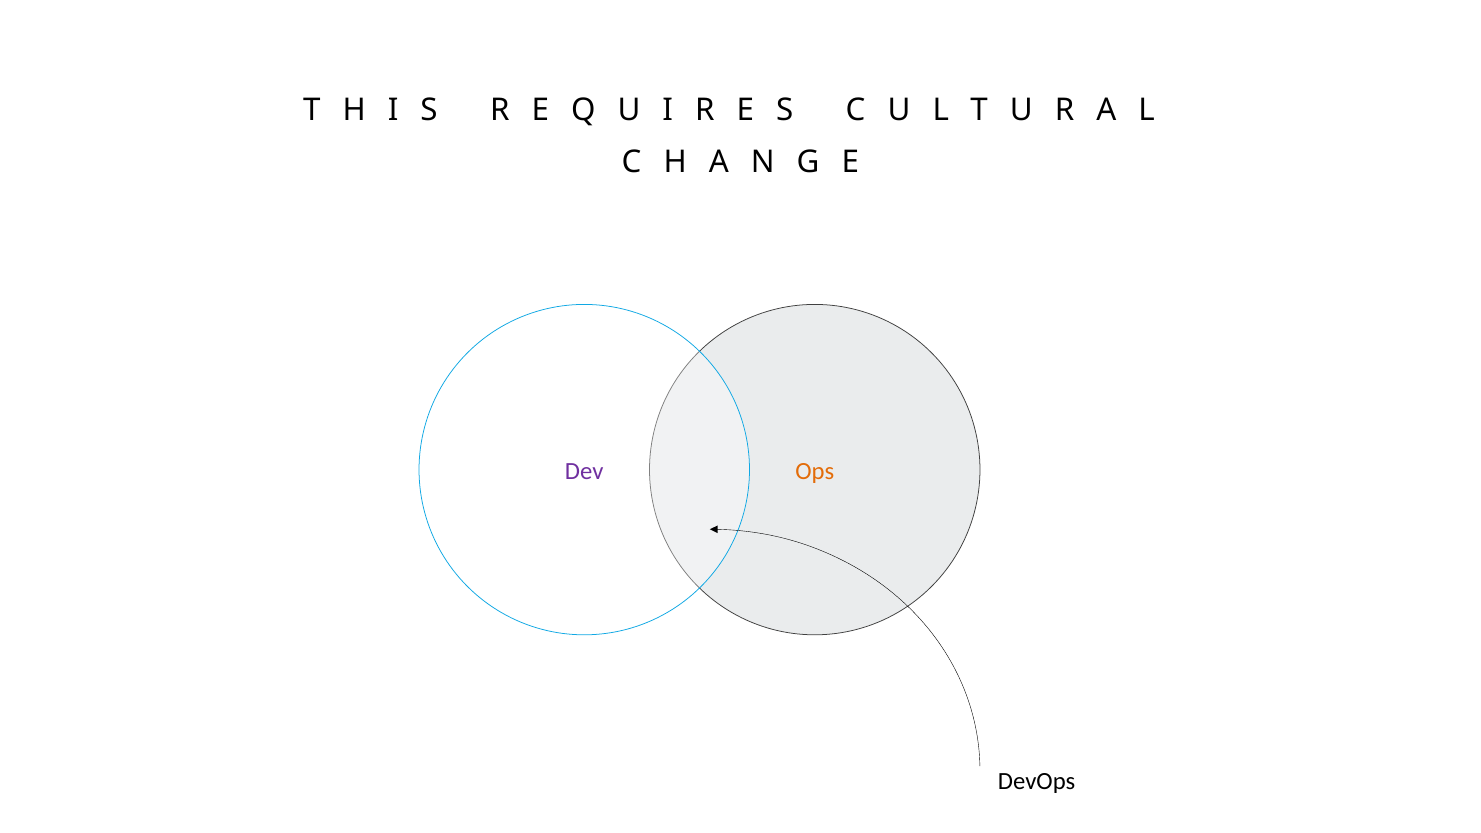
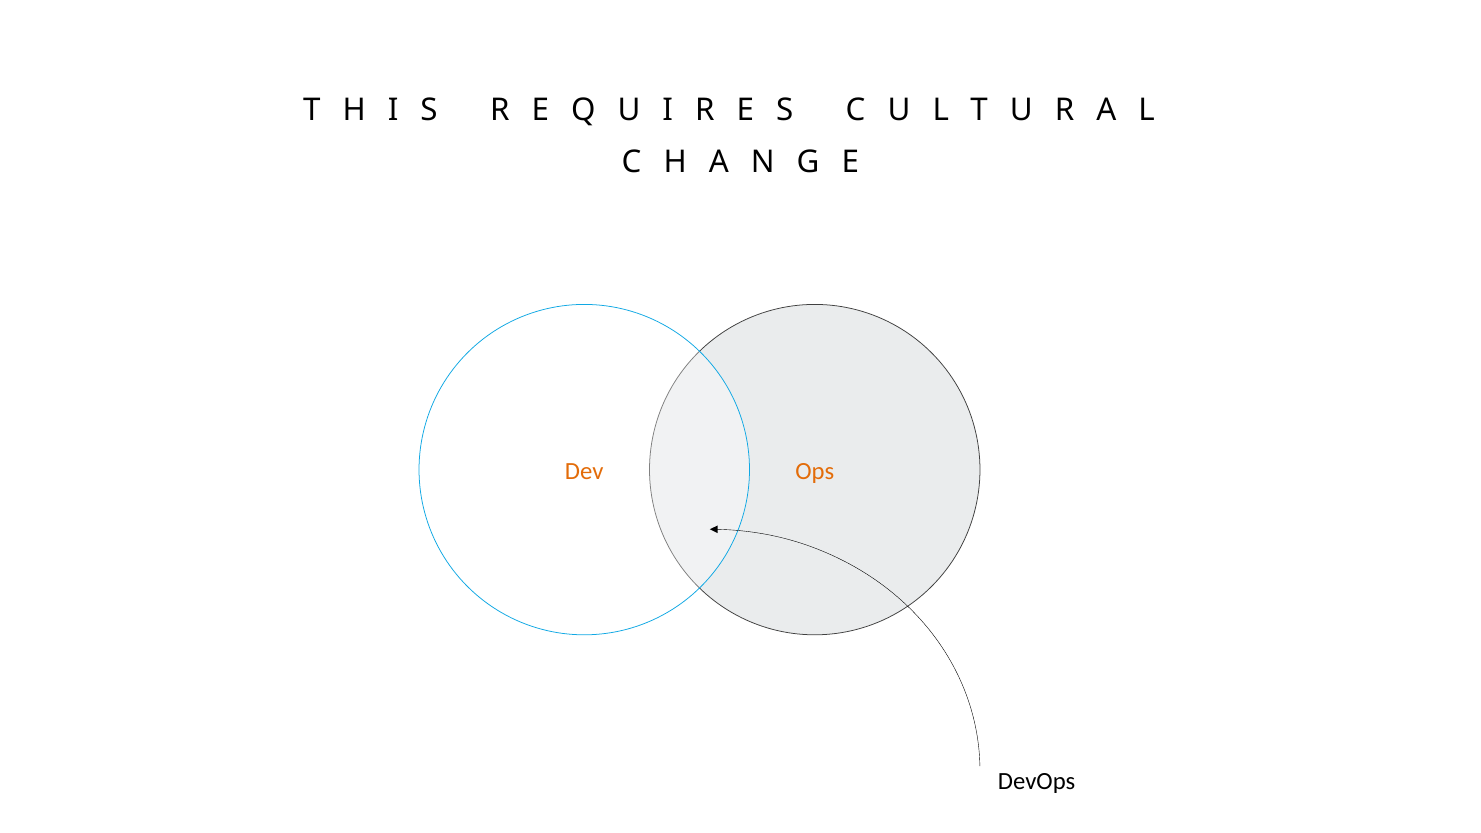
Dev colour: purple -> orange
